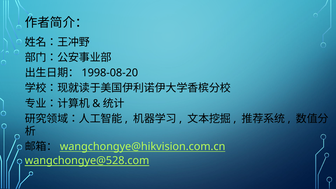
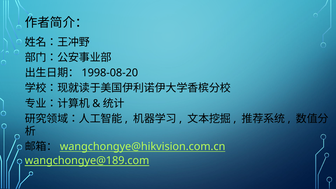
wangchongye@528.com: wangchongye@528.com -> wangchongye@189.com
